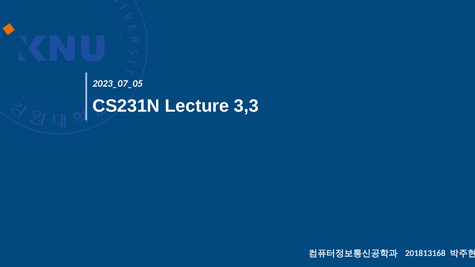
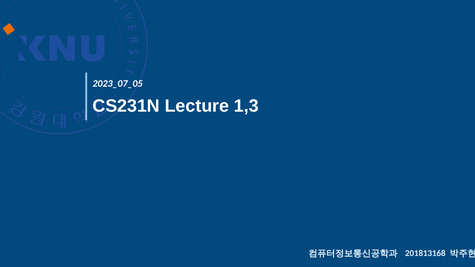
3,3: 3,3 -> 1,3
